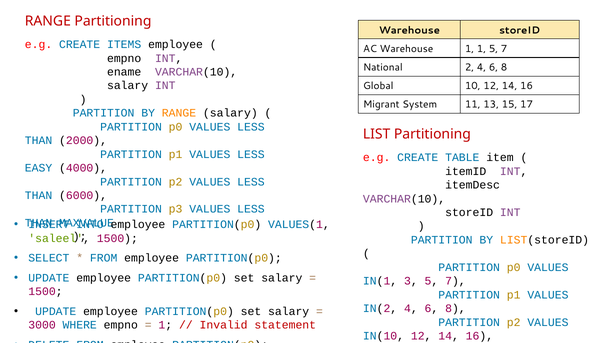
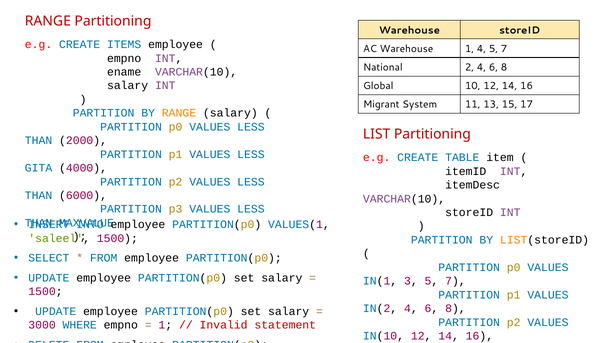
1 1: 1 -> 4
EASY: EASY -> GITA
